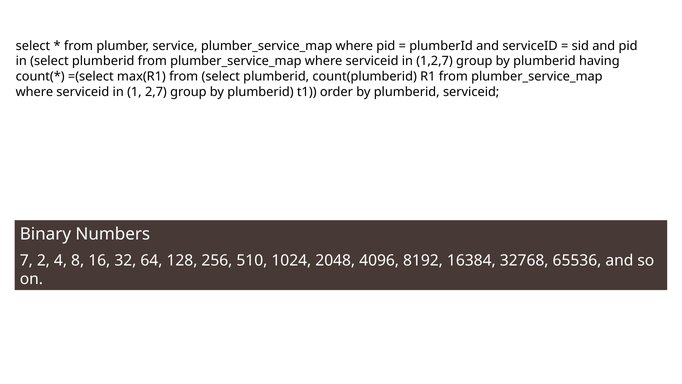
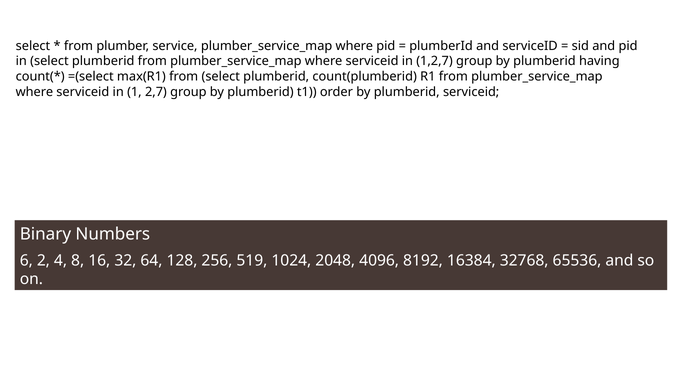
7: 7 -> 6
510: 510 -> 519
